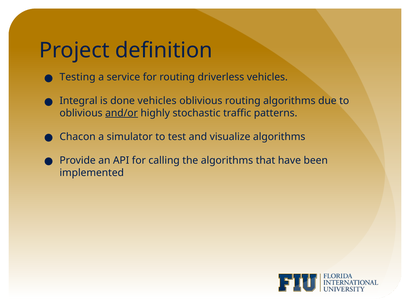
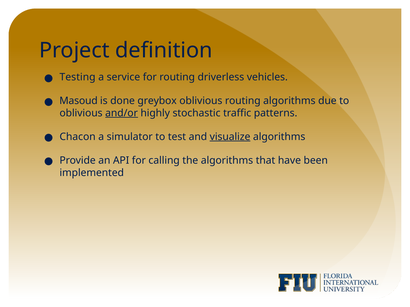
Integral: Integral -> Masoud
done vehicles: vehicles -> greybox
visualize underline: none -> present
